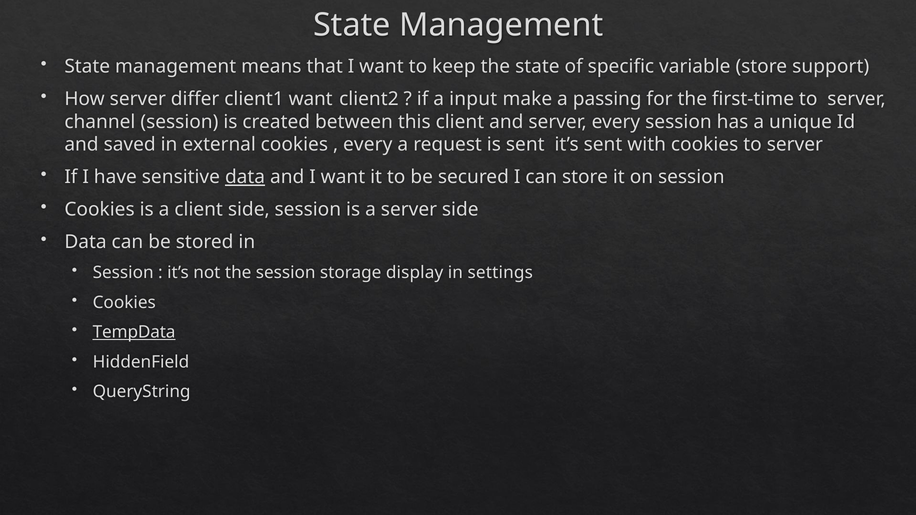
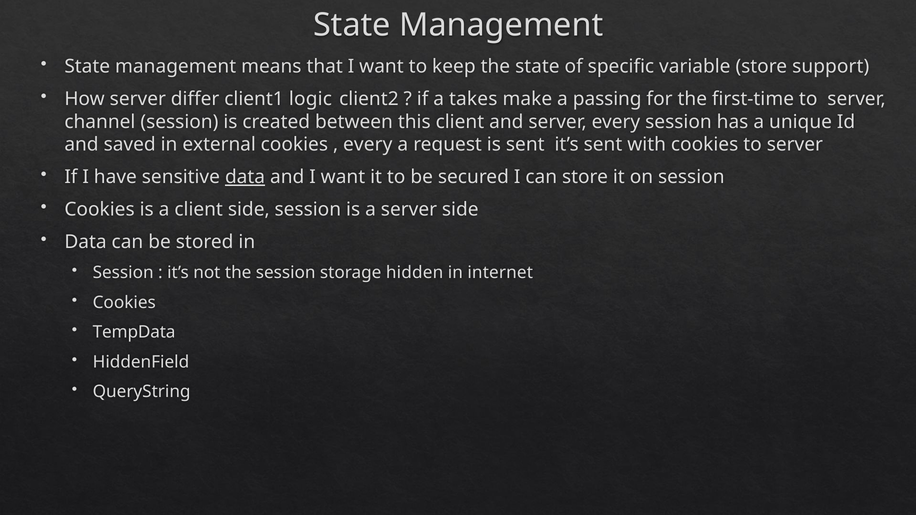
client1 want: want -> logic
input: input -> takes
display: display -> hidden
settings: settings -> internet
TempData underline: present -> none
